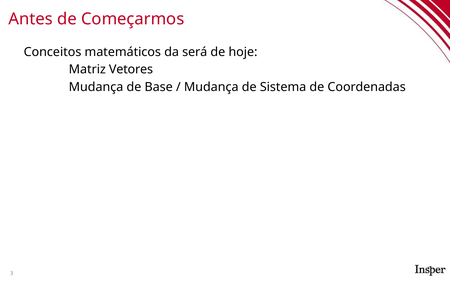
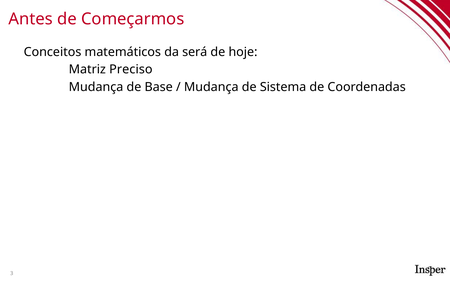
Vetores: Vetores -> Preciso
